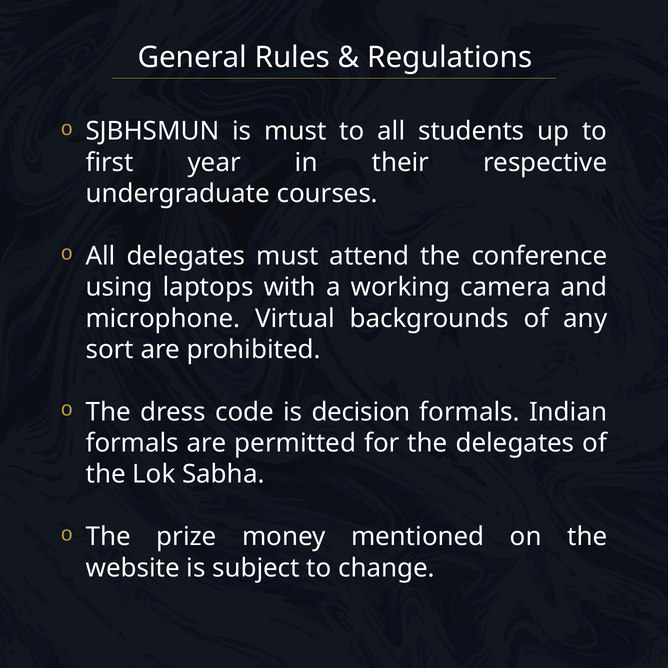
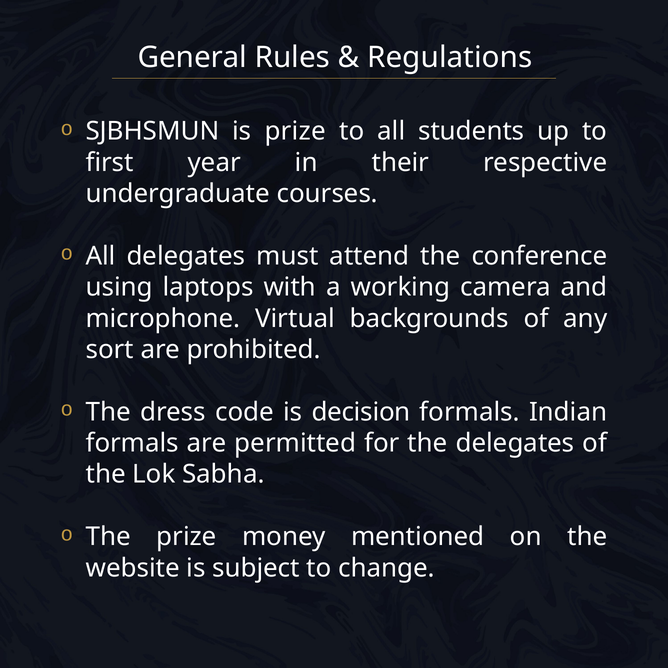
is must: must -> prize
